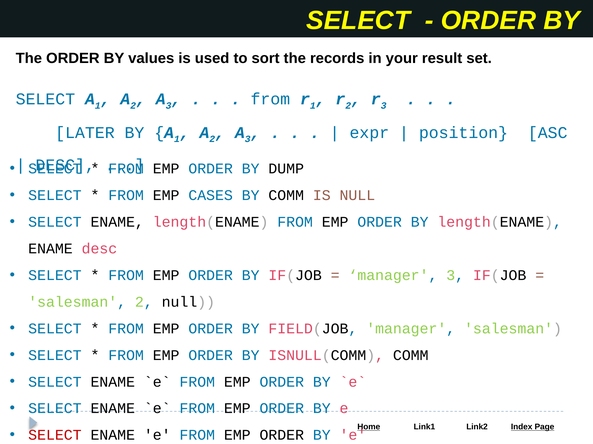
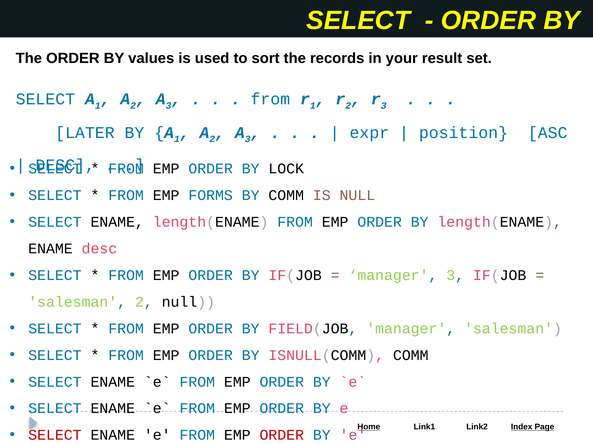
DUMP: DUMP -> LOCK
CASES: CASES -> FORMS
ORDER at (282, 436) colour: black -> red
